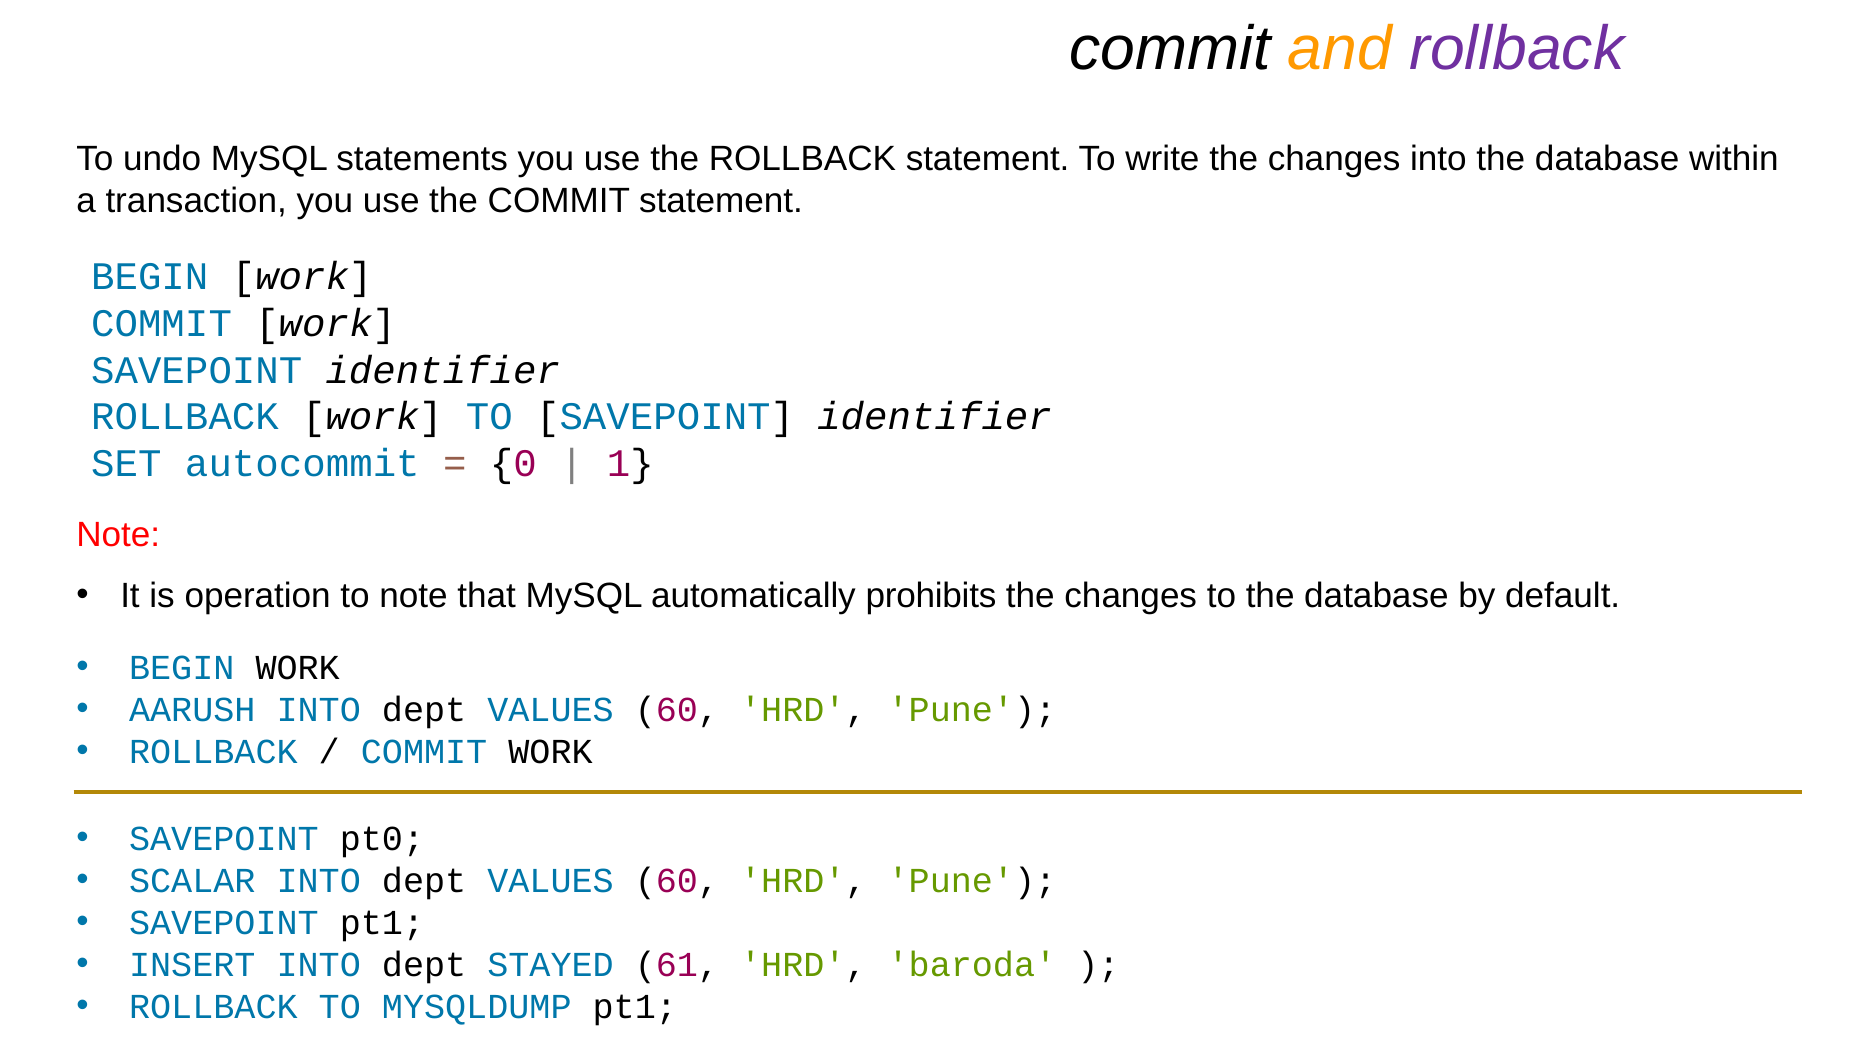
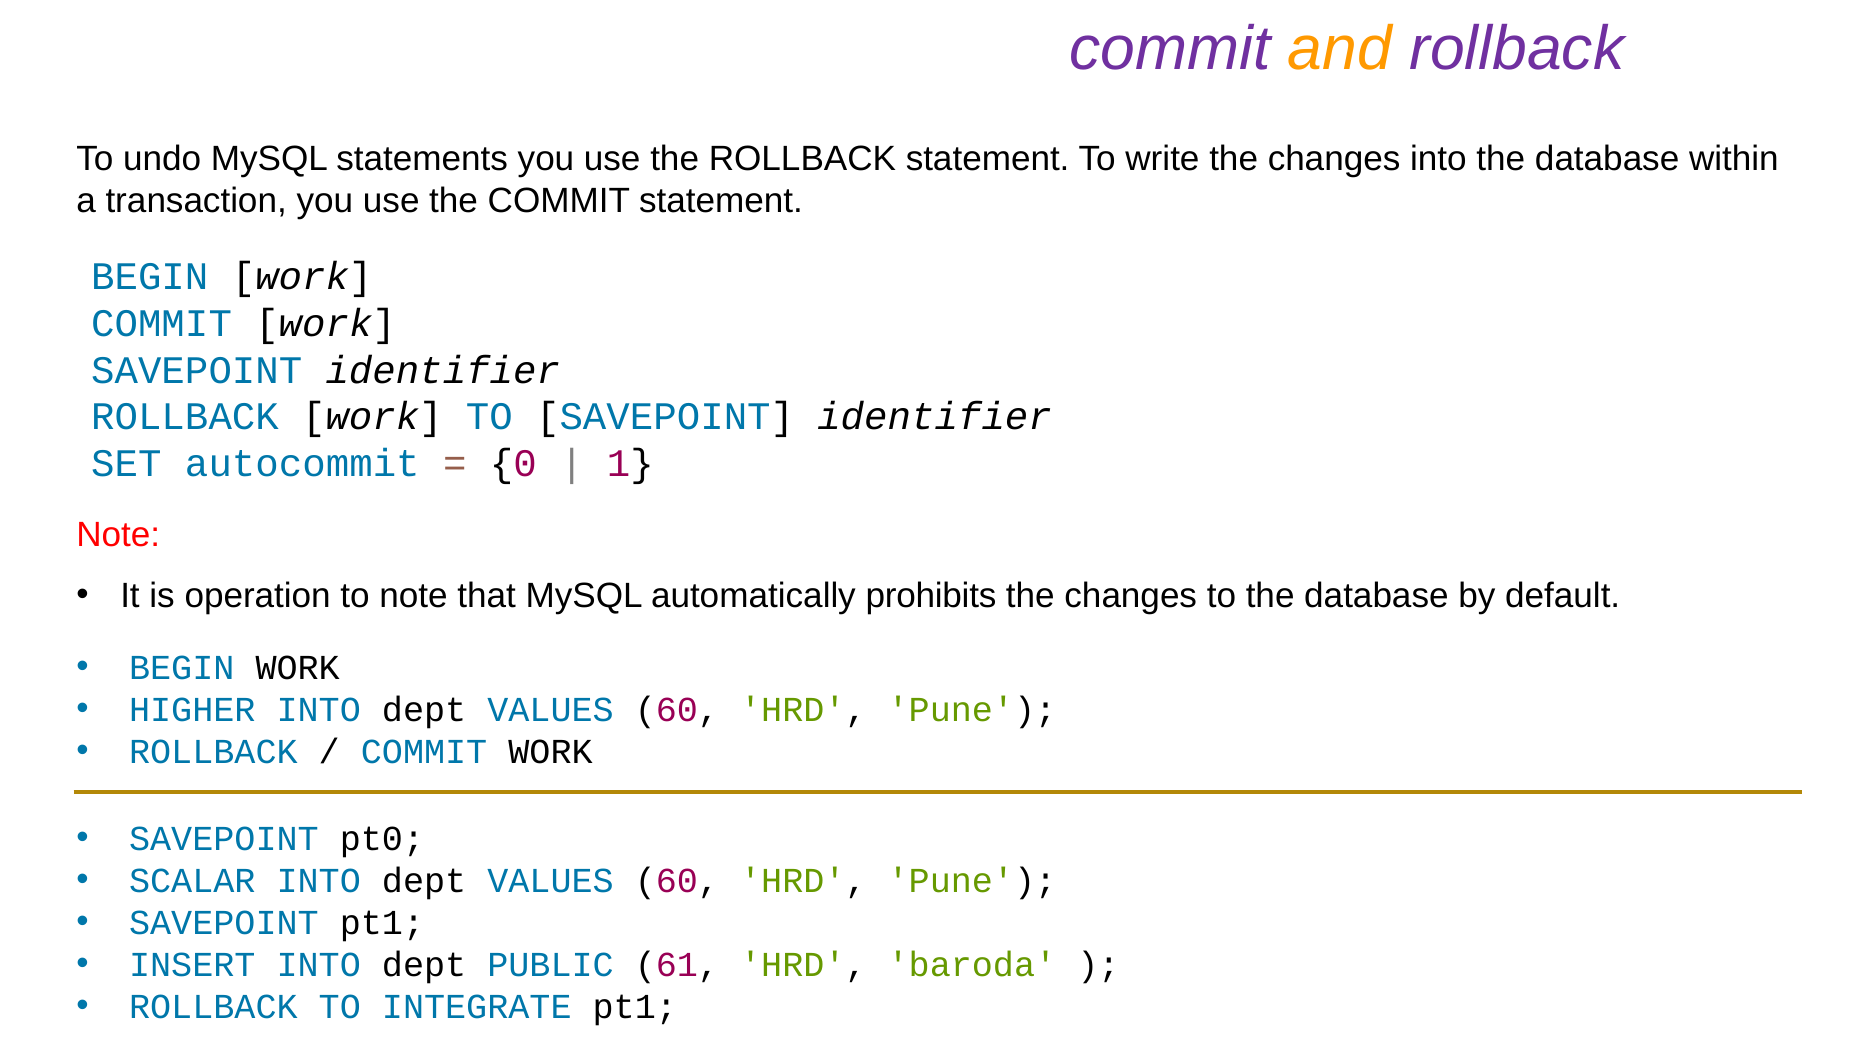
commit at (1170, 49) colour: black -> purple
AARUSH: AARUSH -> HIGHER
STAYED: STAYED -> PUBLIC
MYSQLDUMP: MYSQLDUMP -> INTEGRATE
